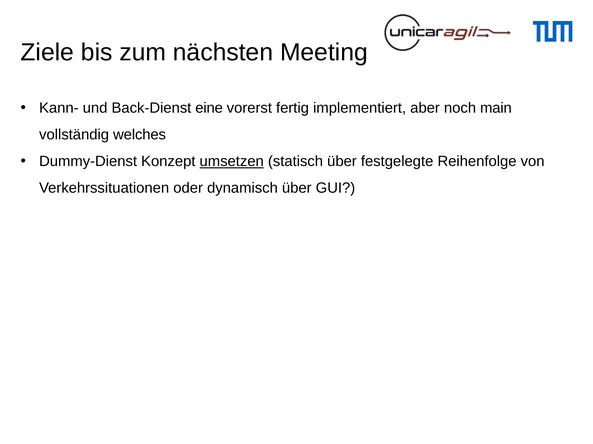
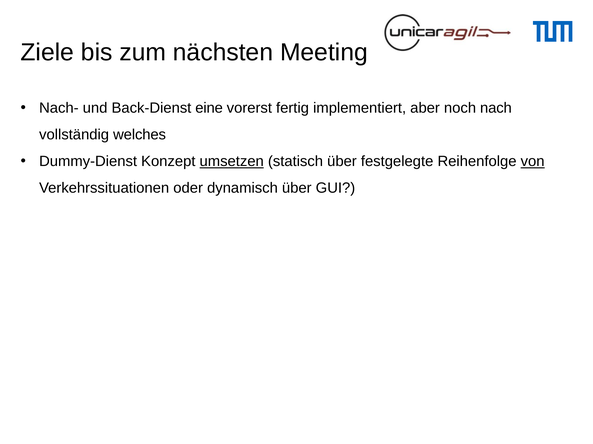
Kann-: Kann- -> Nach-
main: main -> nach
von underline: none -> present
